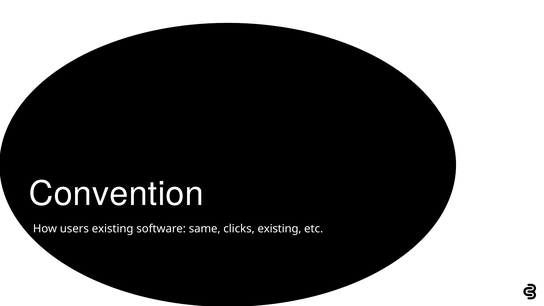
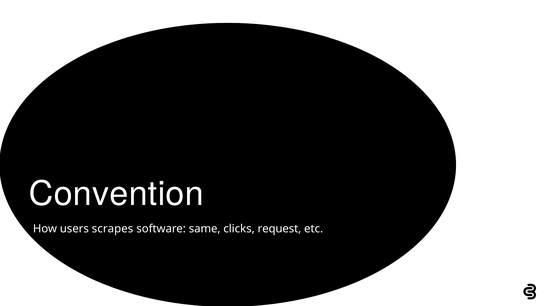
users existing: existing -> scrapes
clicks existing: existing -> request
